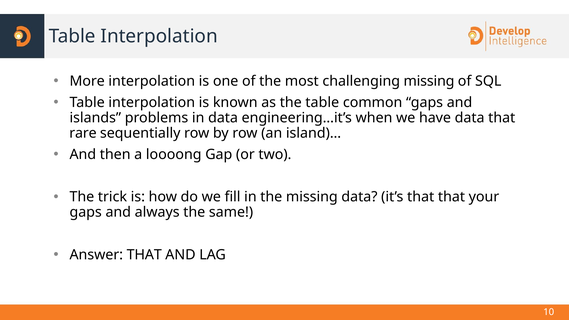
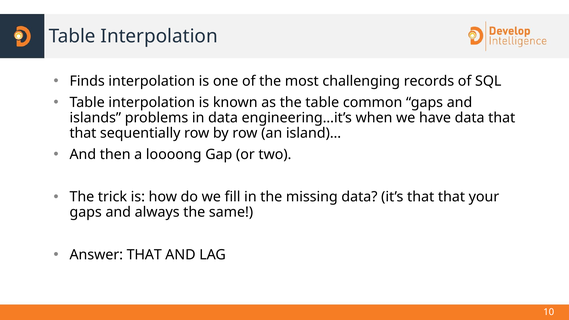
More: More -> Finds
challenging missing: missing -> records
rare at (83, 133): rare -> that
